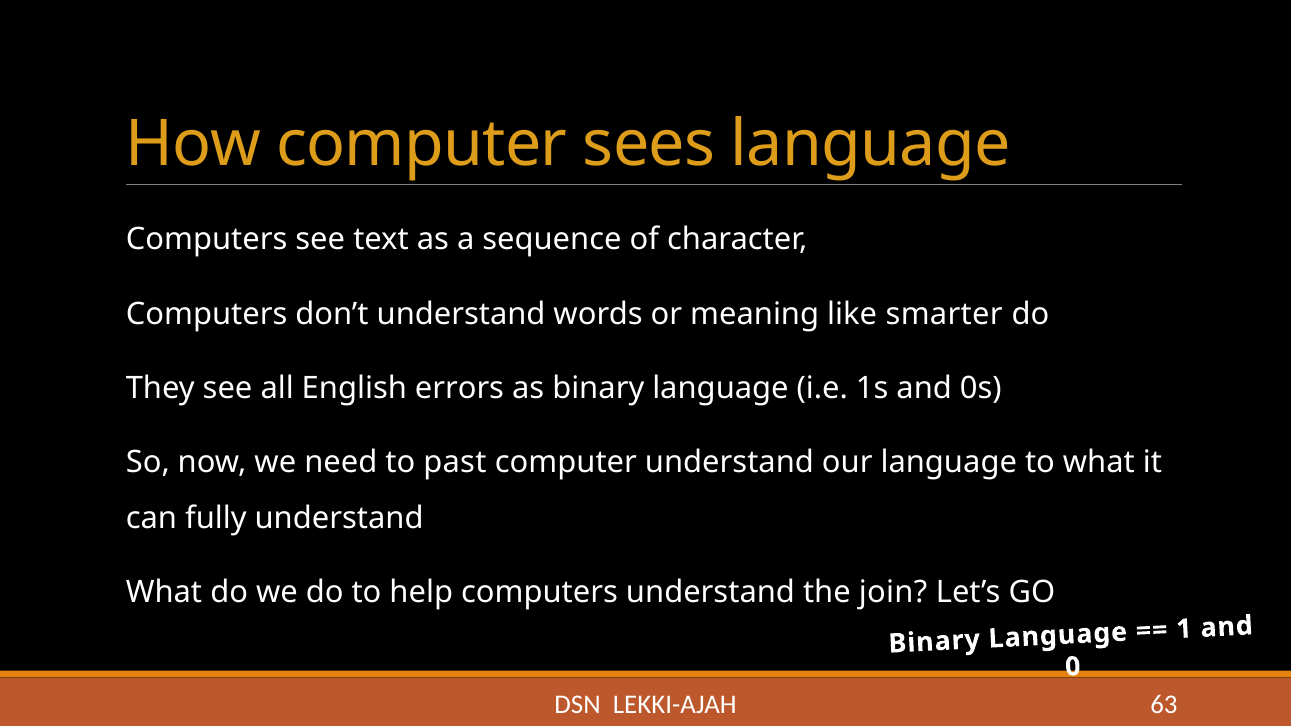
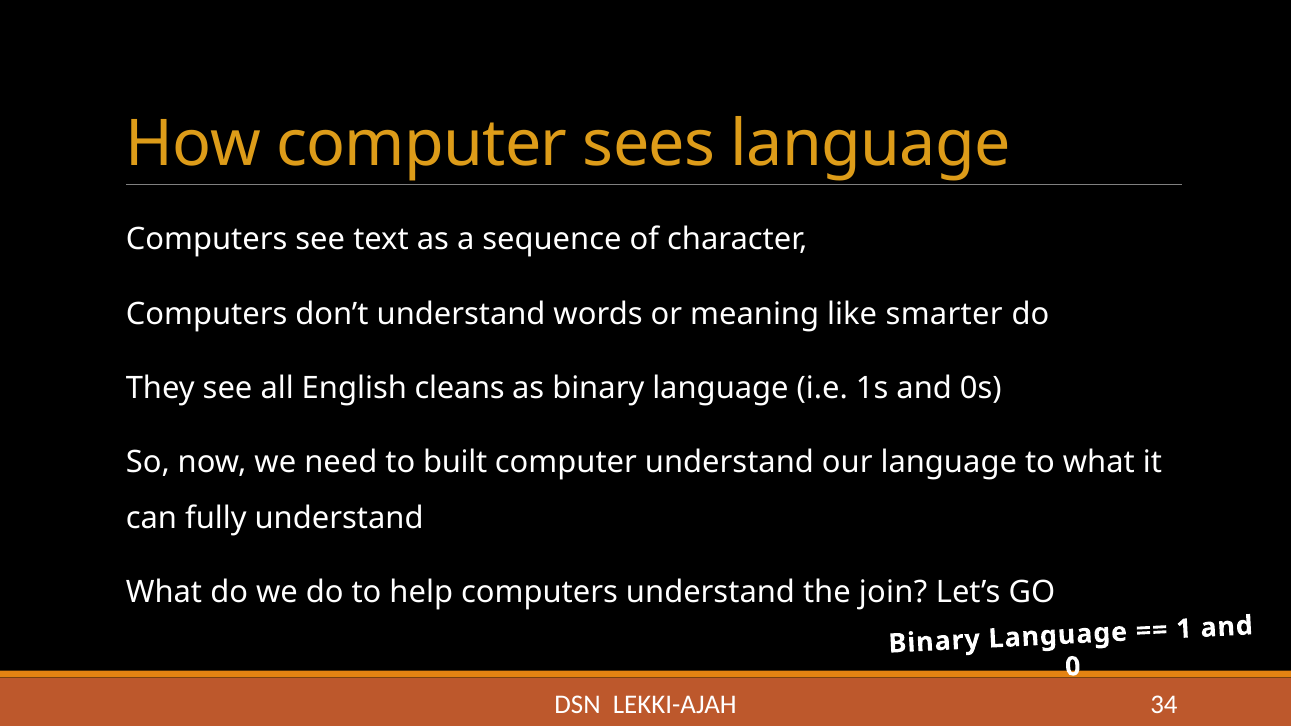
errors: errors -> cleans
past: past -> built
63: 63 -> 34
